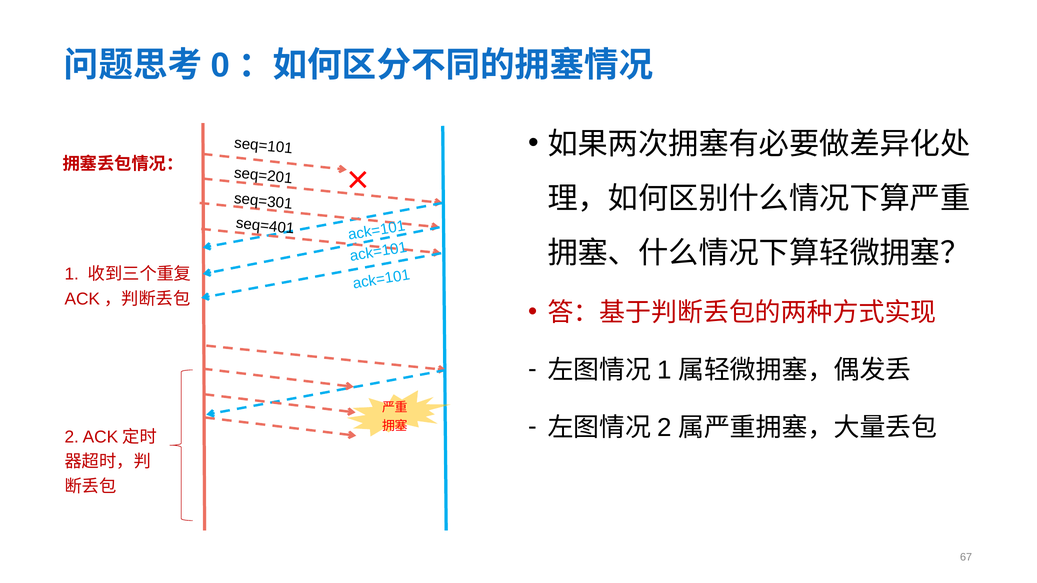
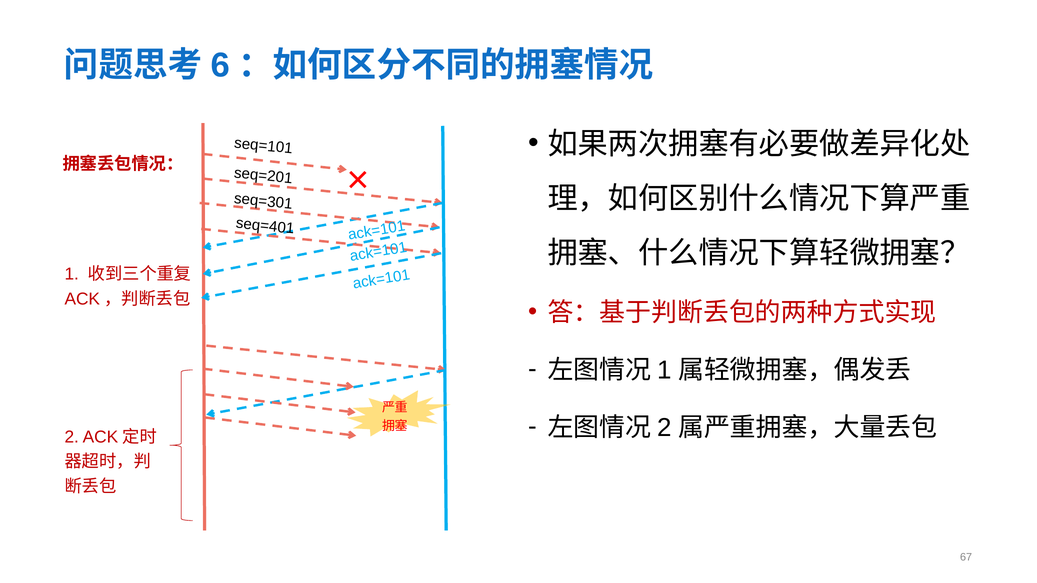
0: 0 -> 6
